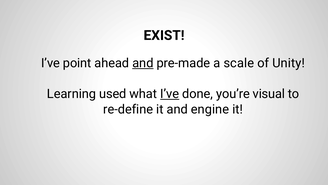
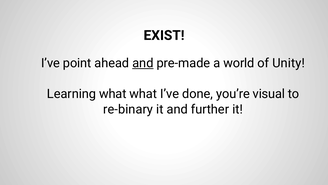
scale: scale -> world
Learning used: used -> what
I’ve at (170, 94) underline: present -> none
re-define: re-define -> re-binary
engine: engine -> further
